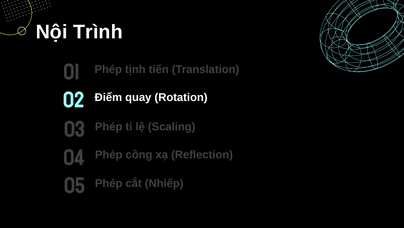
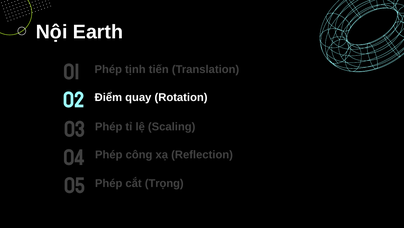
Trình: Trình -> Earth
Nhiếp: Nhiếp -> Trọng
